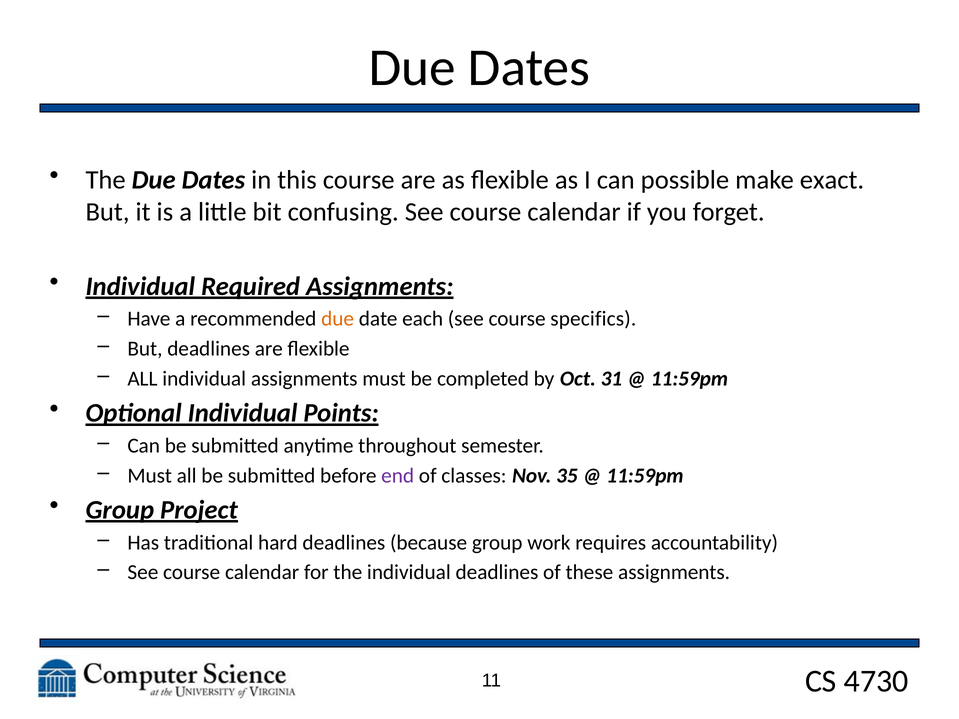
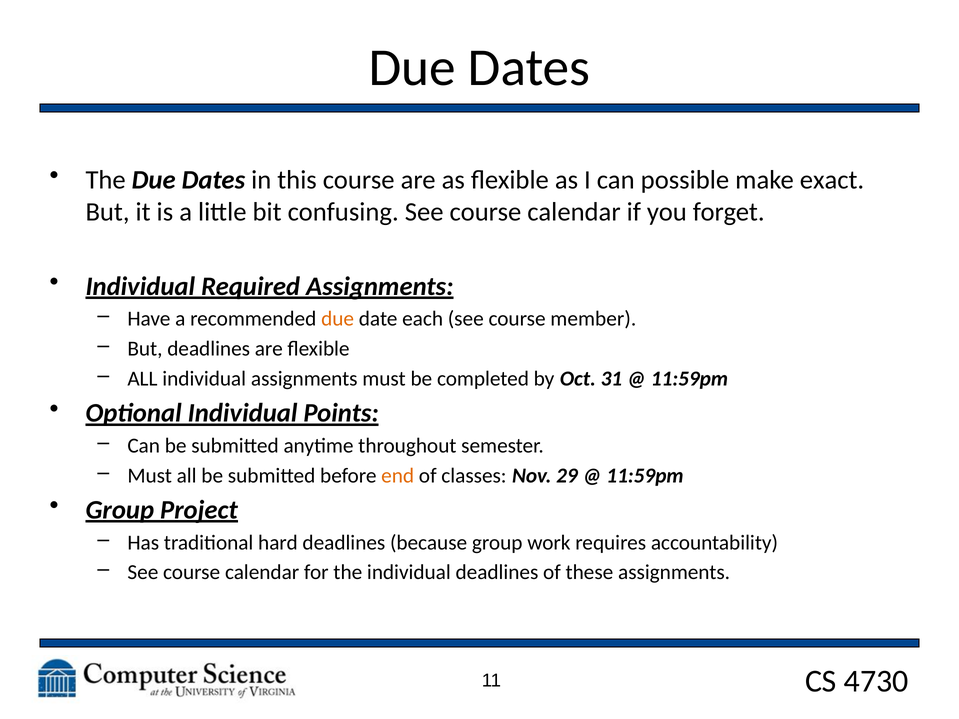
specifics: specifics -> member
end colour: purple -> orange
35: 35 -> 29
